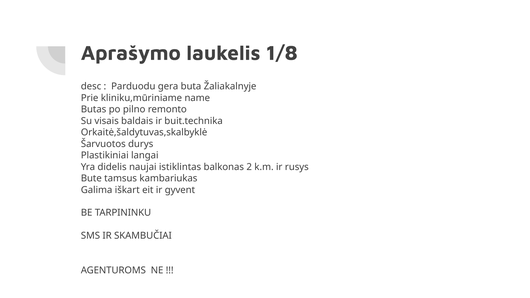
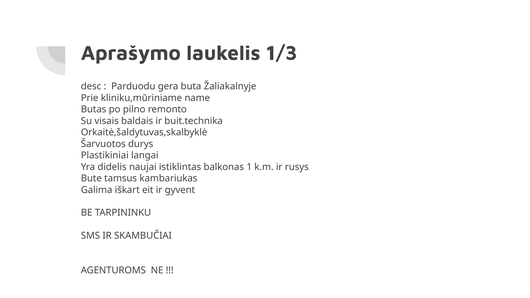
1/8: 1/8 -> 1/3
2: 2 -> 1
